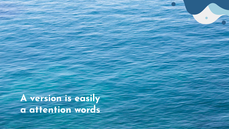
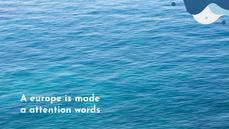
version: version -> europe
easily: easily -> made
